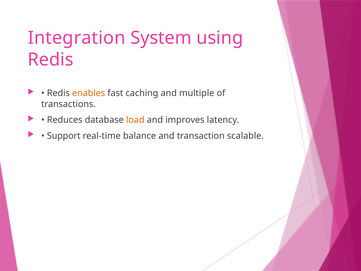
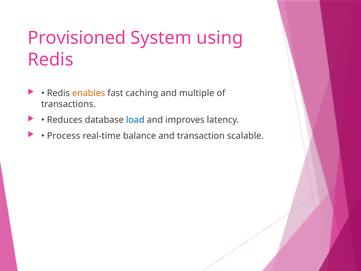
Integration: Integration -> Provisioned
load colour: orange -> blue
Support: Support -> Process
